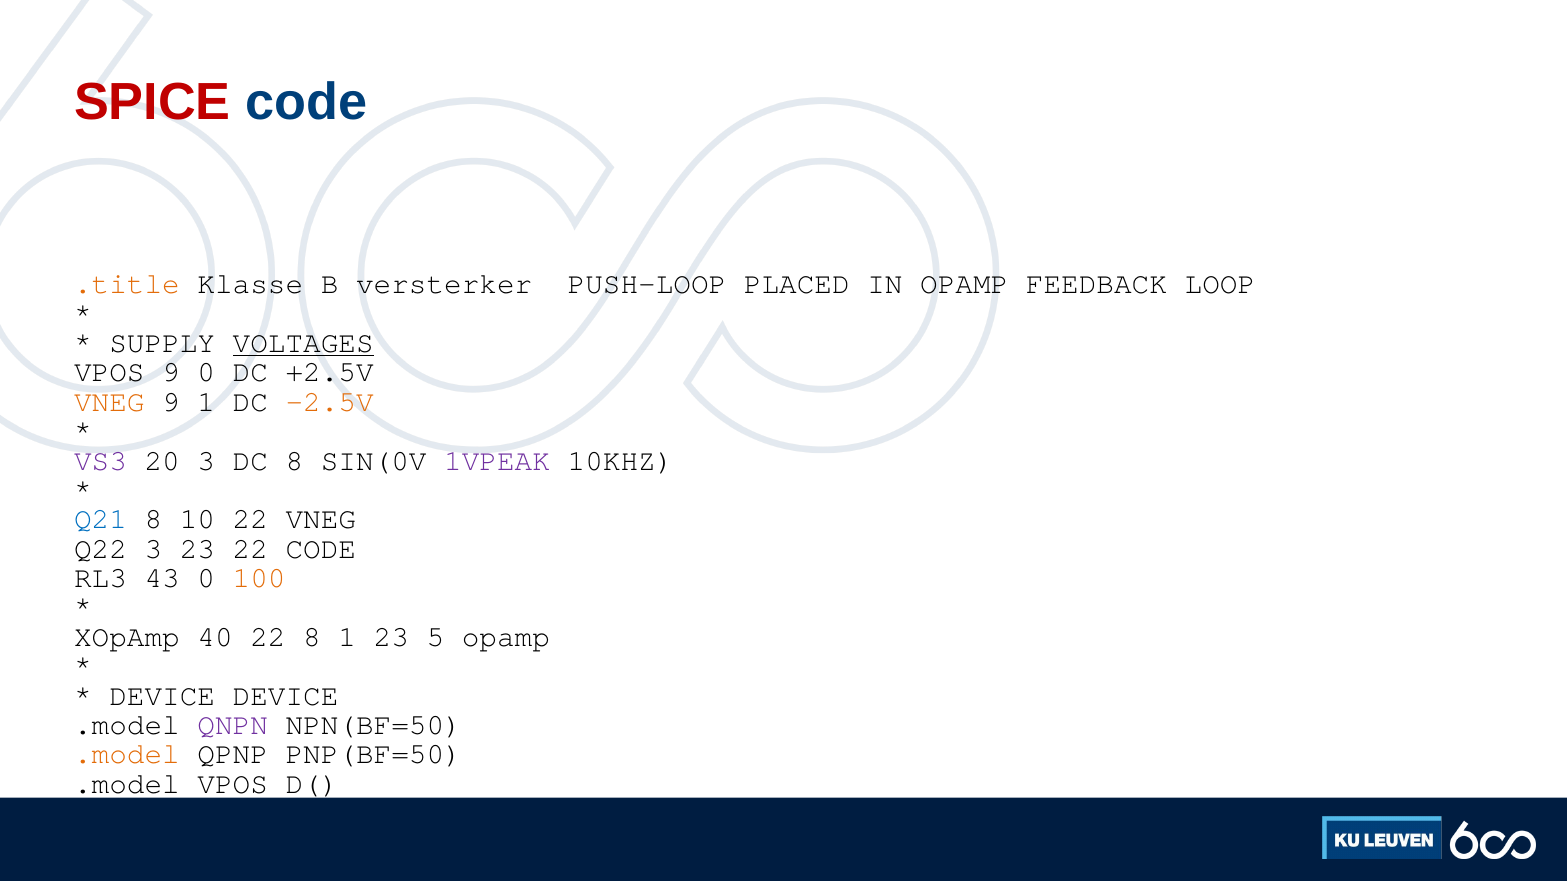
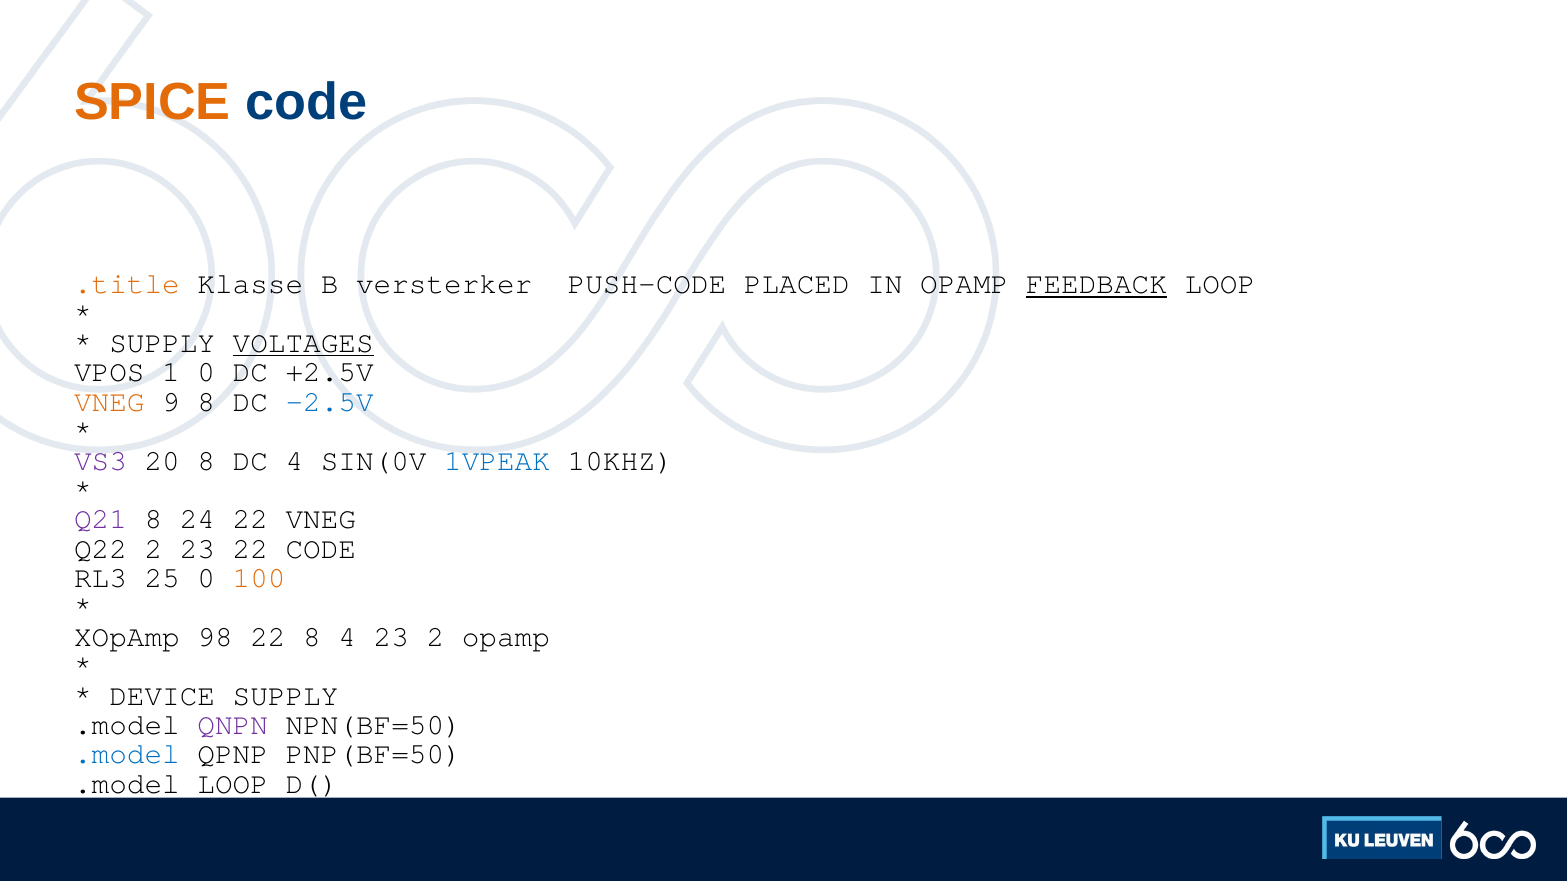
SPICE colour: red -> orange
PUSH-LOOP: PUSH-LOOP -> PUSH-CODE
FEEDBACK underline: none -> present
VPOS 9: 9 -> 1
9 1: 1 -> 8
-2.5V colour: orange -> blue
20 3: 3 -> 8
DC 8: 8 -> 4
1VPEAK colour: purple -> blue
Q21 colour: blue -> purple
10: 10 -> 24
Q22 3: 3 -> 2
43: 43 -> 25
40: 40 -> 98
8 1: 1 -> 4
23 5: 5 -> 2
DEVICE DEVICE: DEVICE -> SUPPLY
.model at (127, 754) colour: orange -> blue
.model VPOS: VPOS -> LOOP
